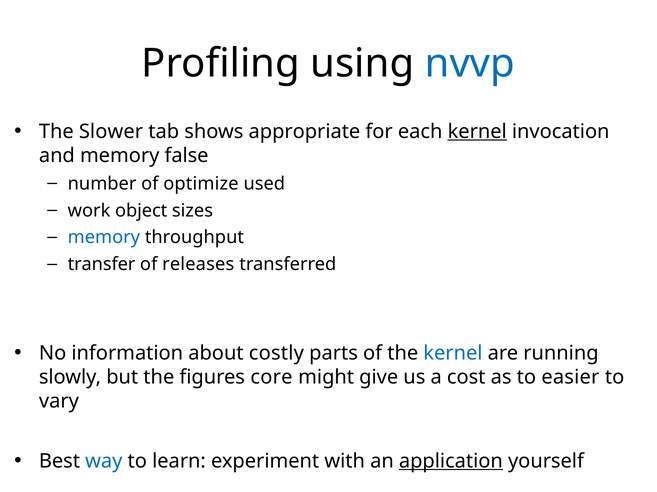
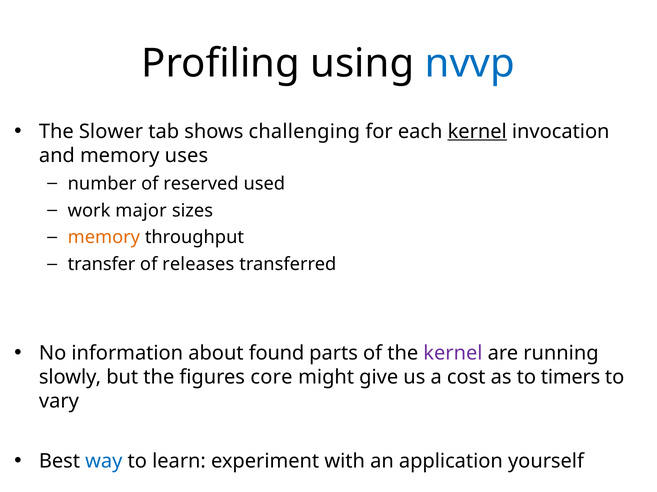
appropriate: appropriate -> challenging
false: false -> uses
optimize: optimize -> reserved
object: object -> major
memory at (104, 238) colour: blue -> orange
costly: costly -> found
kernel at (453, 354) colour: blue -> purple
easier: easier -> timers
application underline: present -> none
